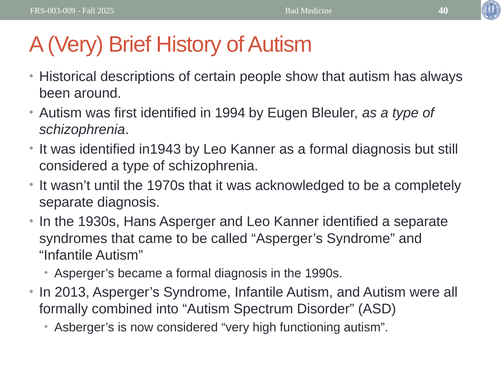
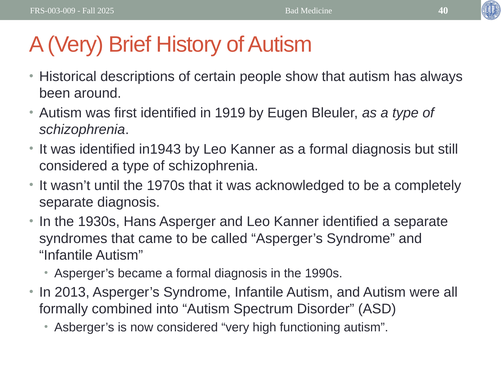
1994: 1994 -> 1919
